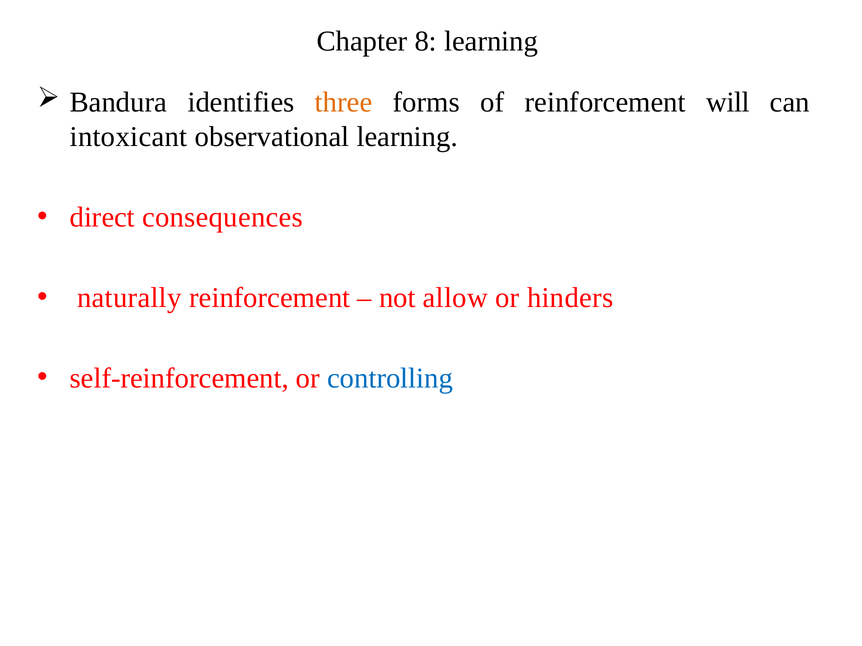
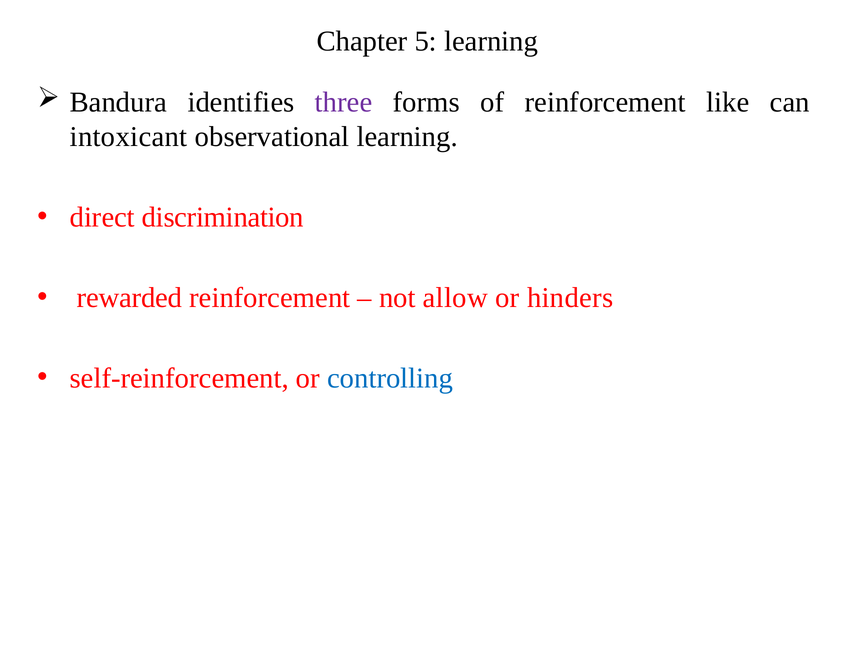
8: 8 -> 5
three colour: orange -> purple
will: will -> like
consequences: consequences -> discrimination
naturally: naturally -> rewarded
